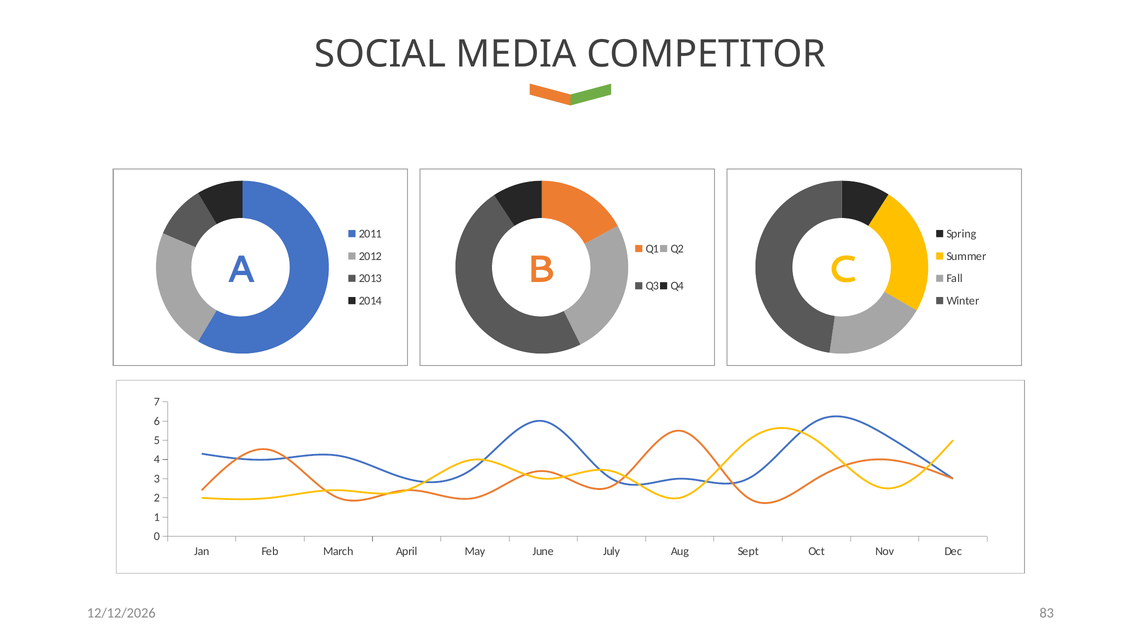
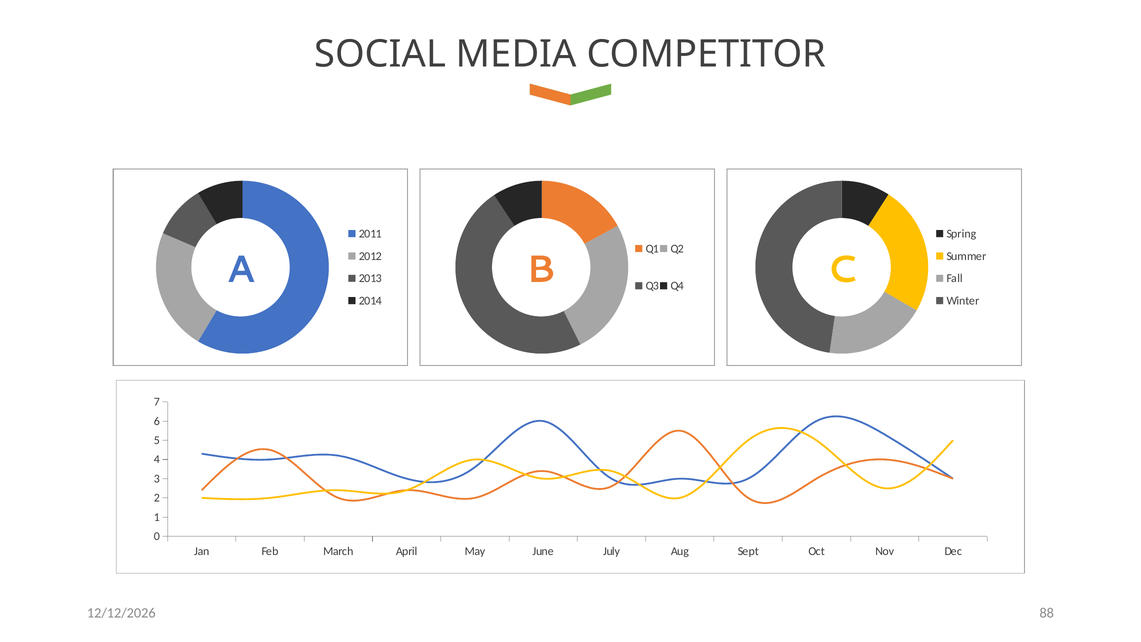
83: 83 -> 88
